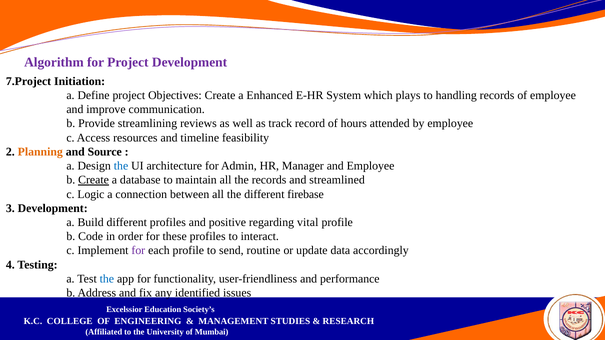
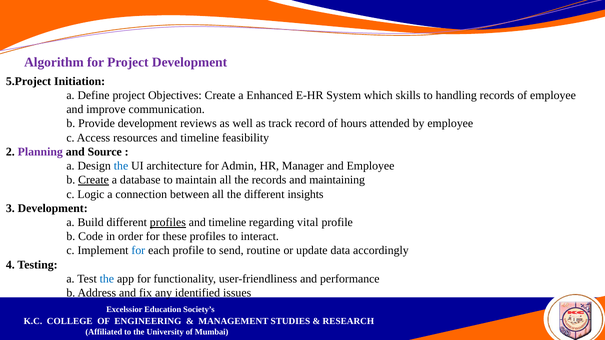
7.Project: 7.Project -> 5.Project
plays: plays -> skills
Provide streamlining: streamlining -> development
Planning colour: orange -> purple
streamlined: streamlined -> maintaining
firebase: firebase -> insights
profiles at (168, 223) underline: none -> present
positive at (227, 223): positive -> timeline
for at (138, 251) colour: purple -> blue
